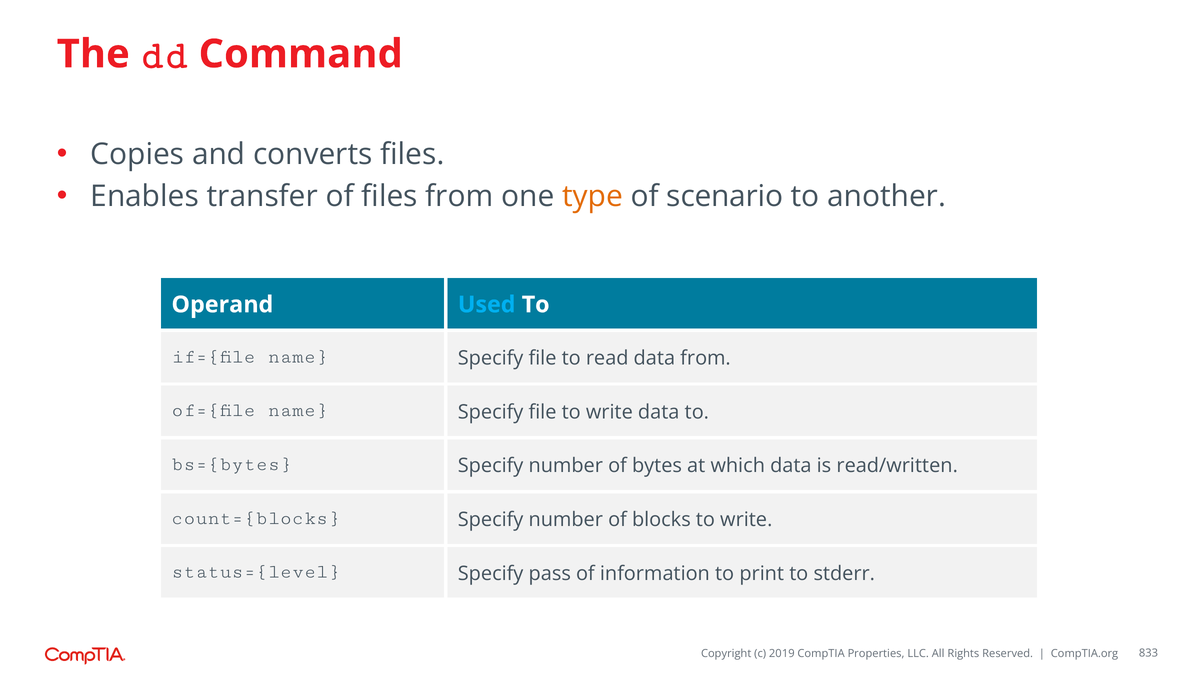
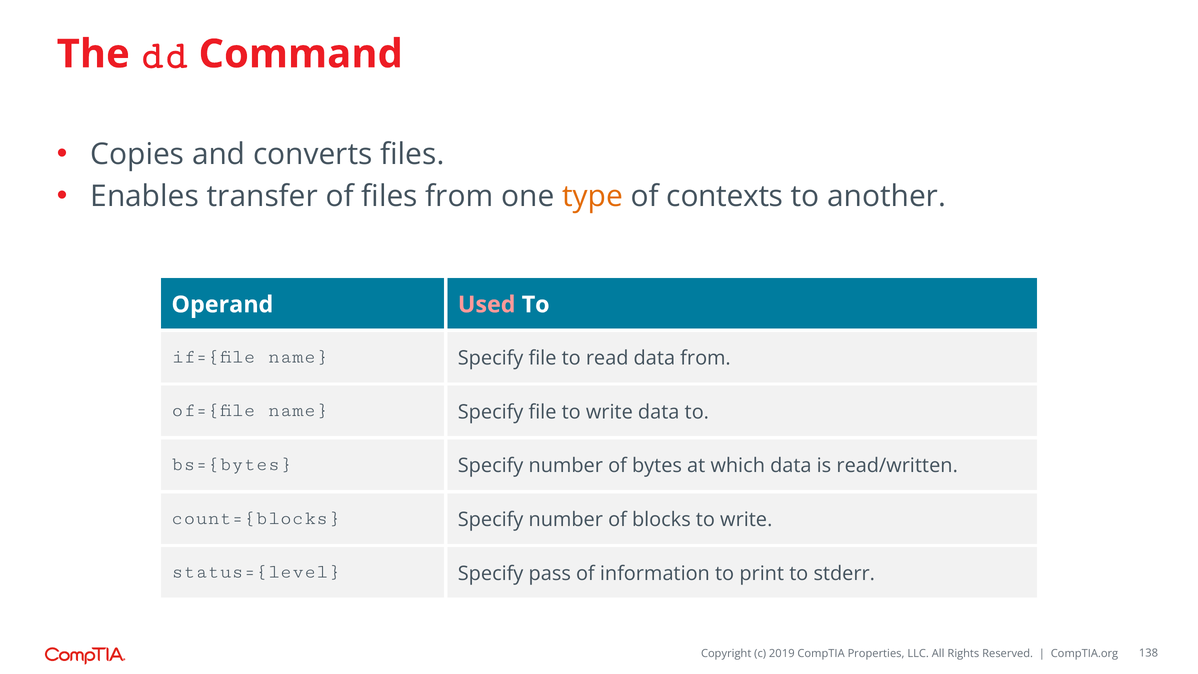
scenario: scenario -> contexts
Used colour: light blue -> pink
833: 833 -> 138
